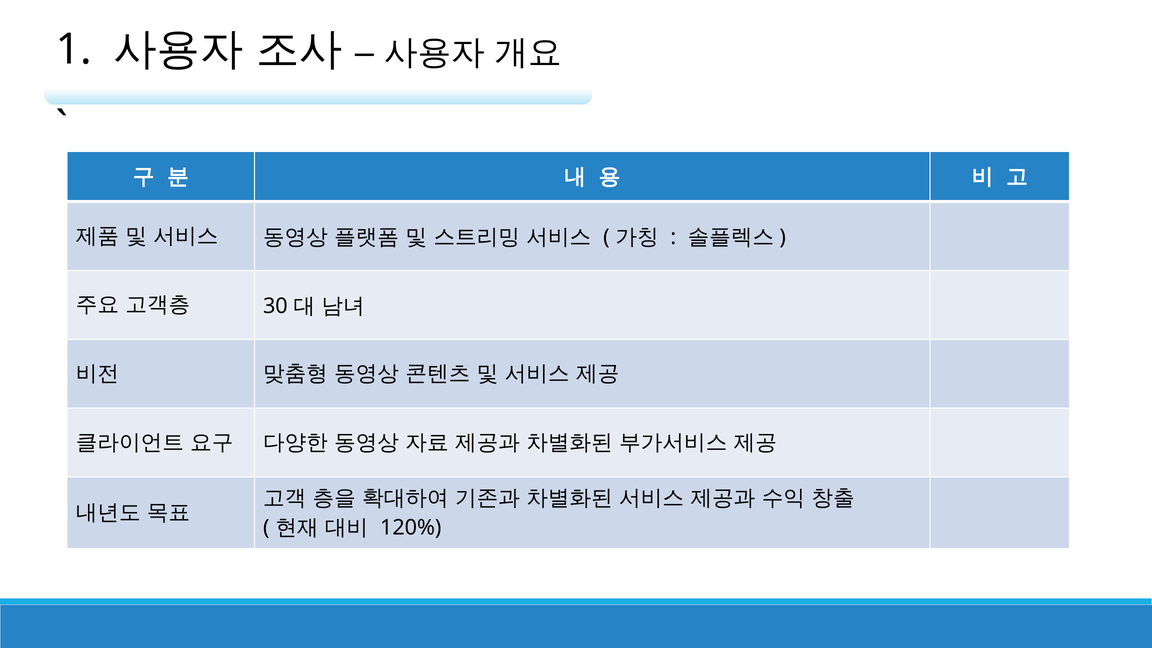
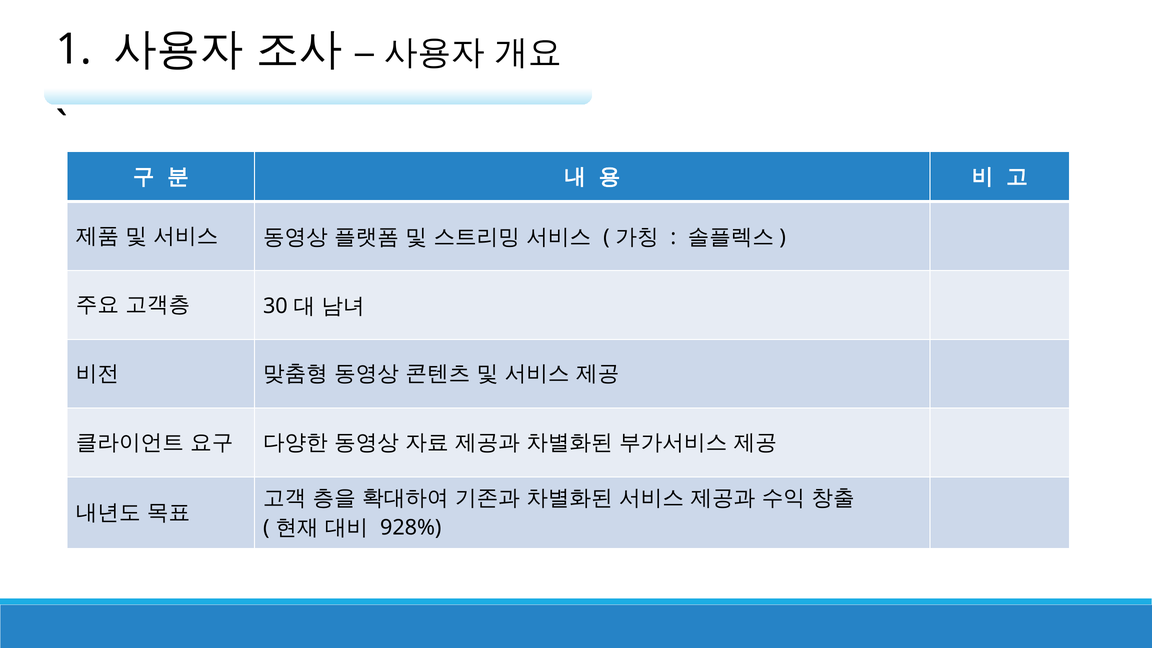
120%: 120% -> 928%
